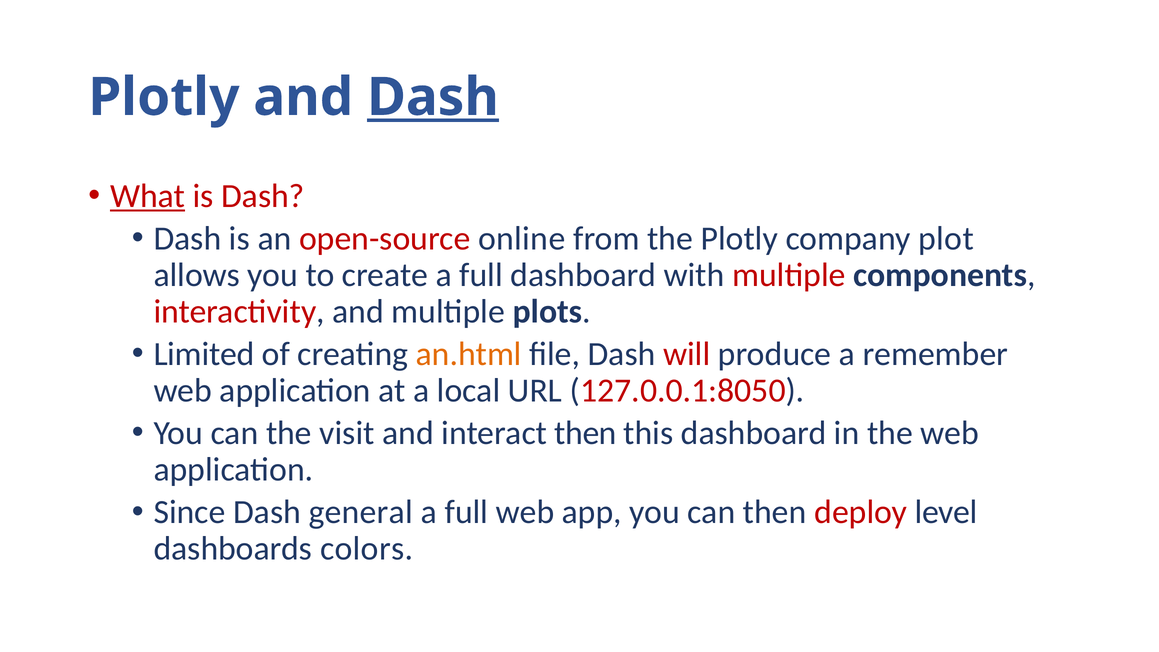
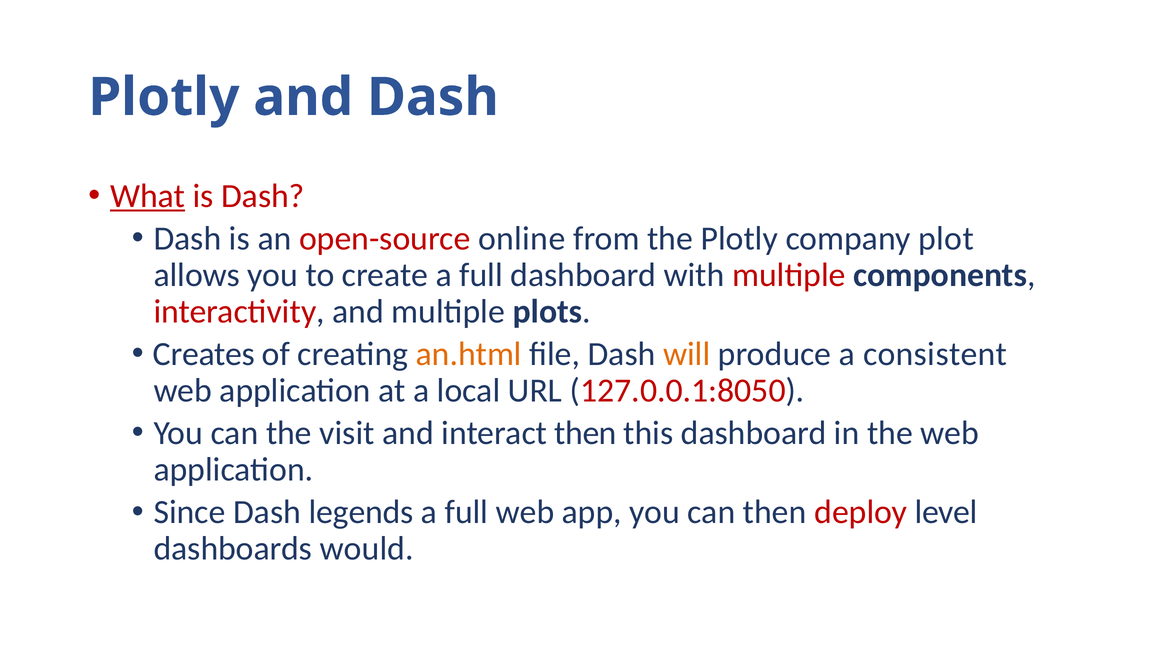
Dash at (433, 97) underline: present -> none
Limited: Limited -> Creates
will colour: red -> orange
remember: remember -> consistent
general: general -> legends
colors: colors -> would
